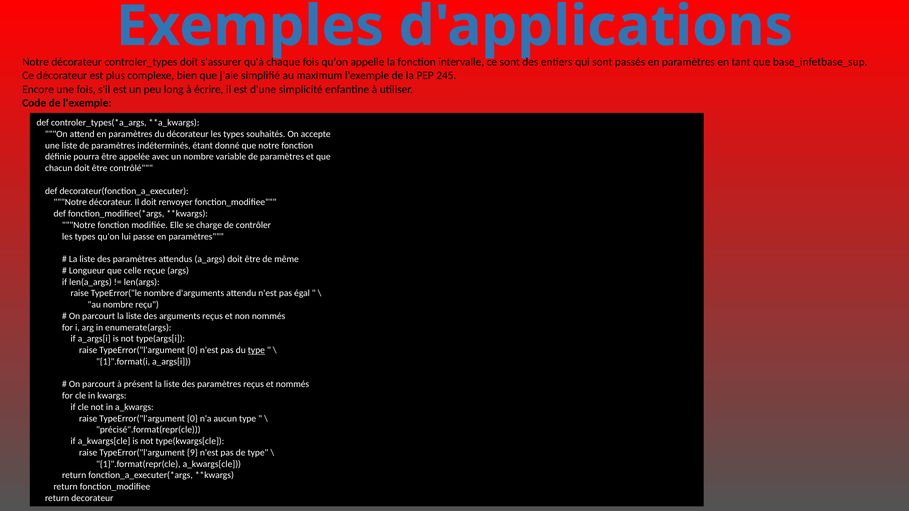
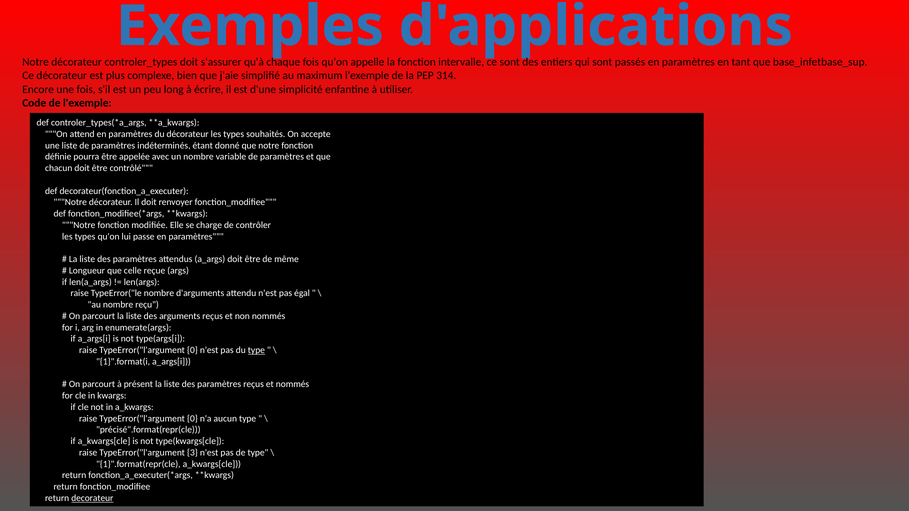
245: 245 -> 314
9: 9 -> 3
decorateur underline: none -> present
